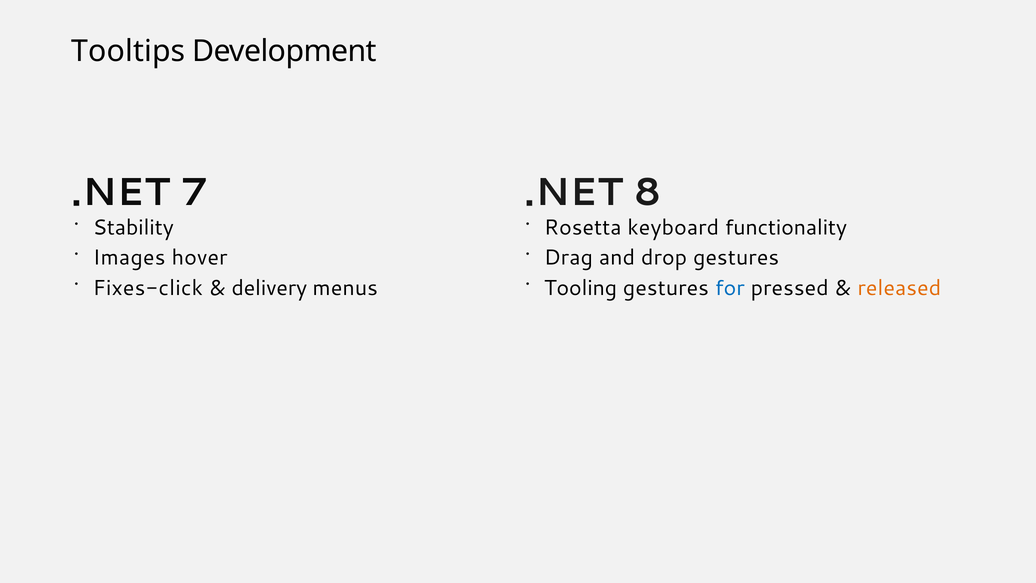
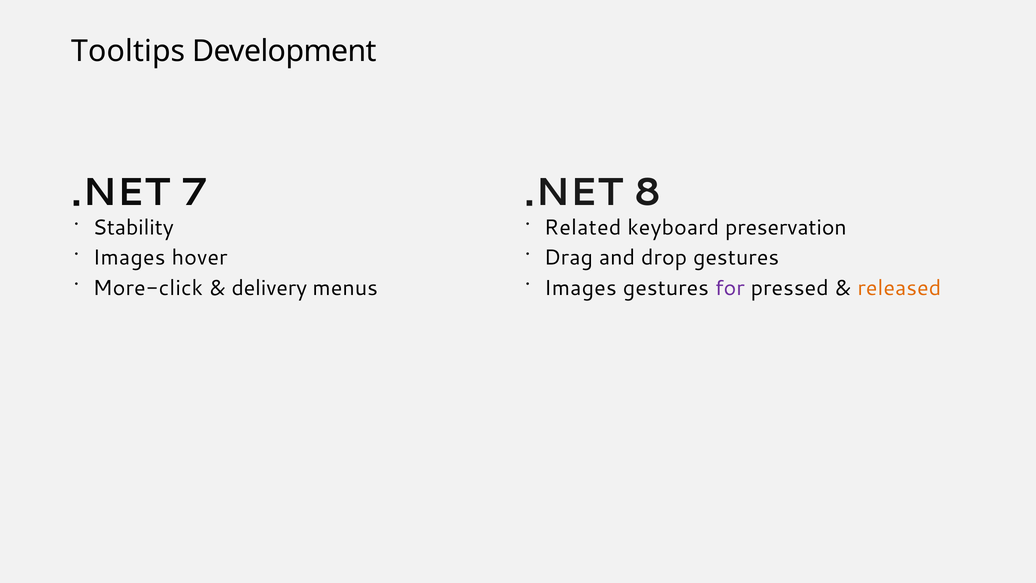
Rosetta: Rosetta -> Related
functionality: functionality -> preservation
Fixes-click: Fixes-click -> More-click
Tooling at (581, 288): Tooling -> Images
for colour: blue -> purple
